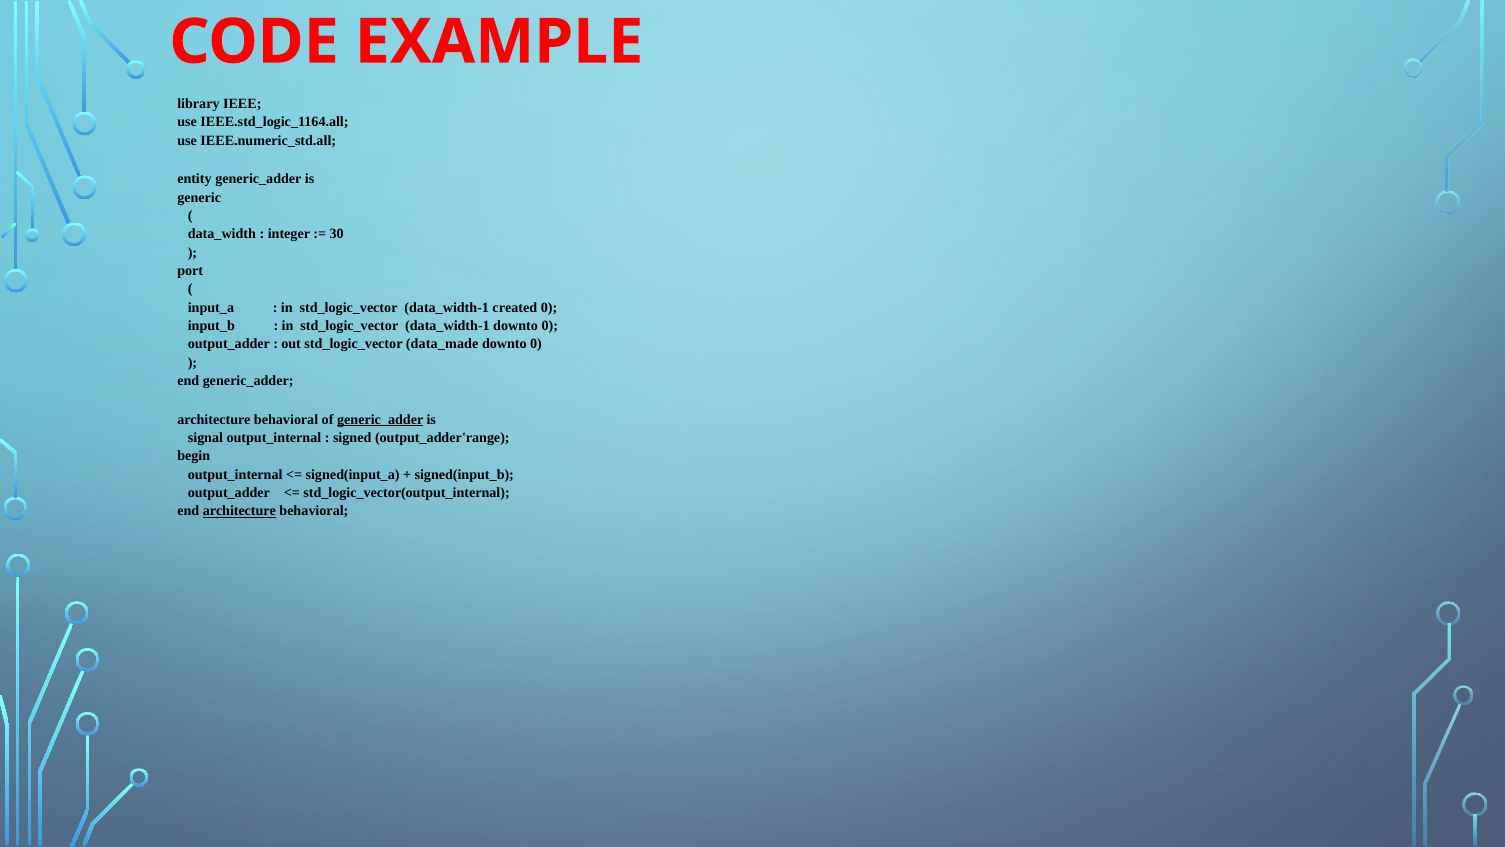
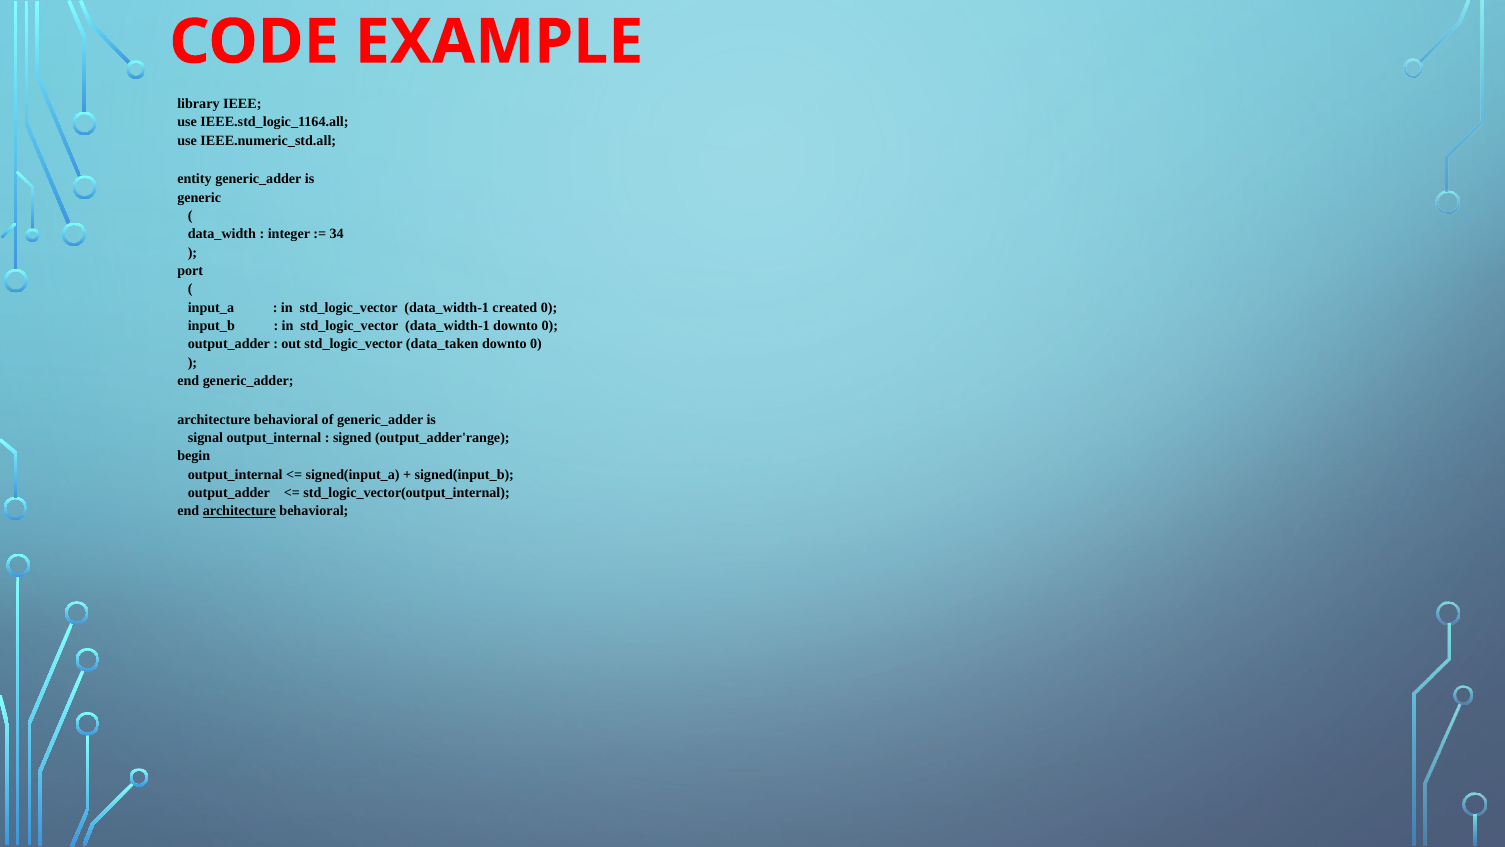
30: 30 -> 34
data_made: data_made -> data_taken
generic_adder at (380, 419) underline: present -> none
